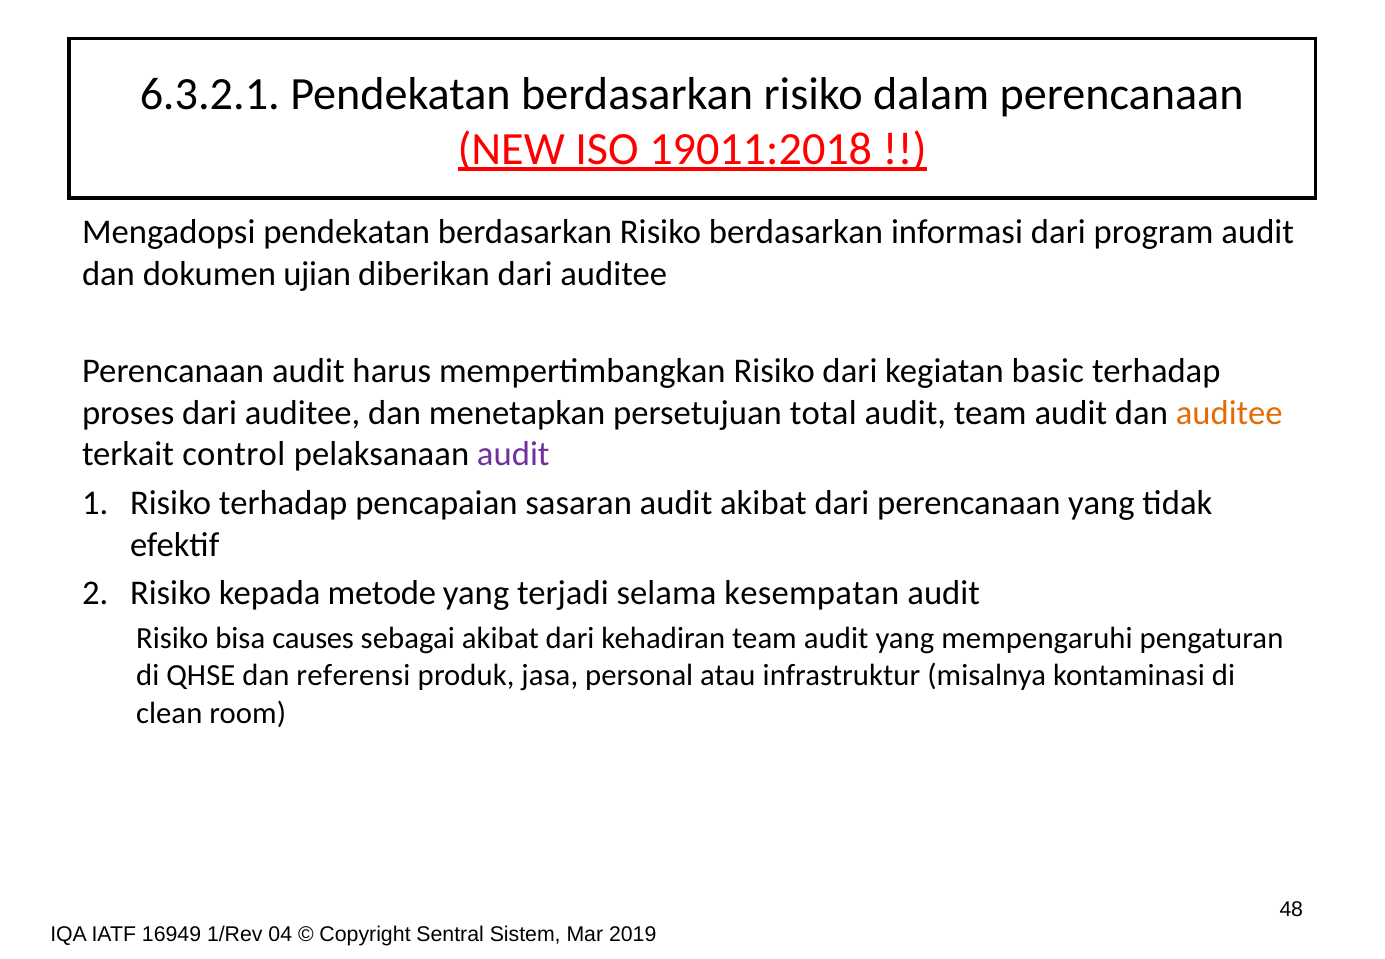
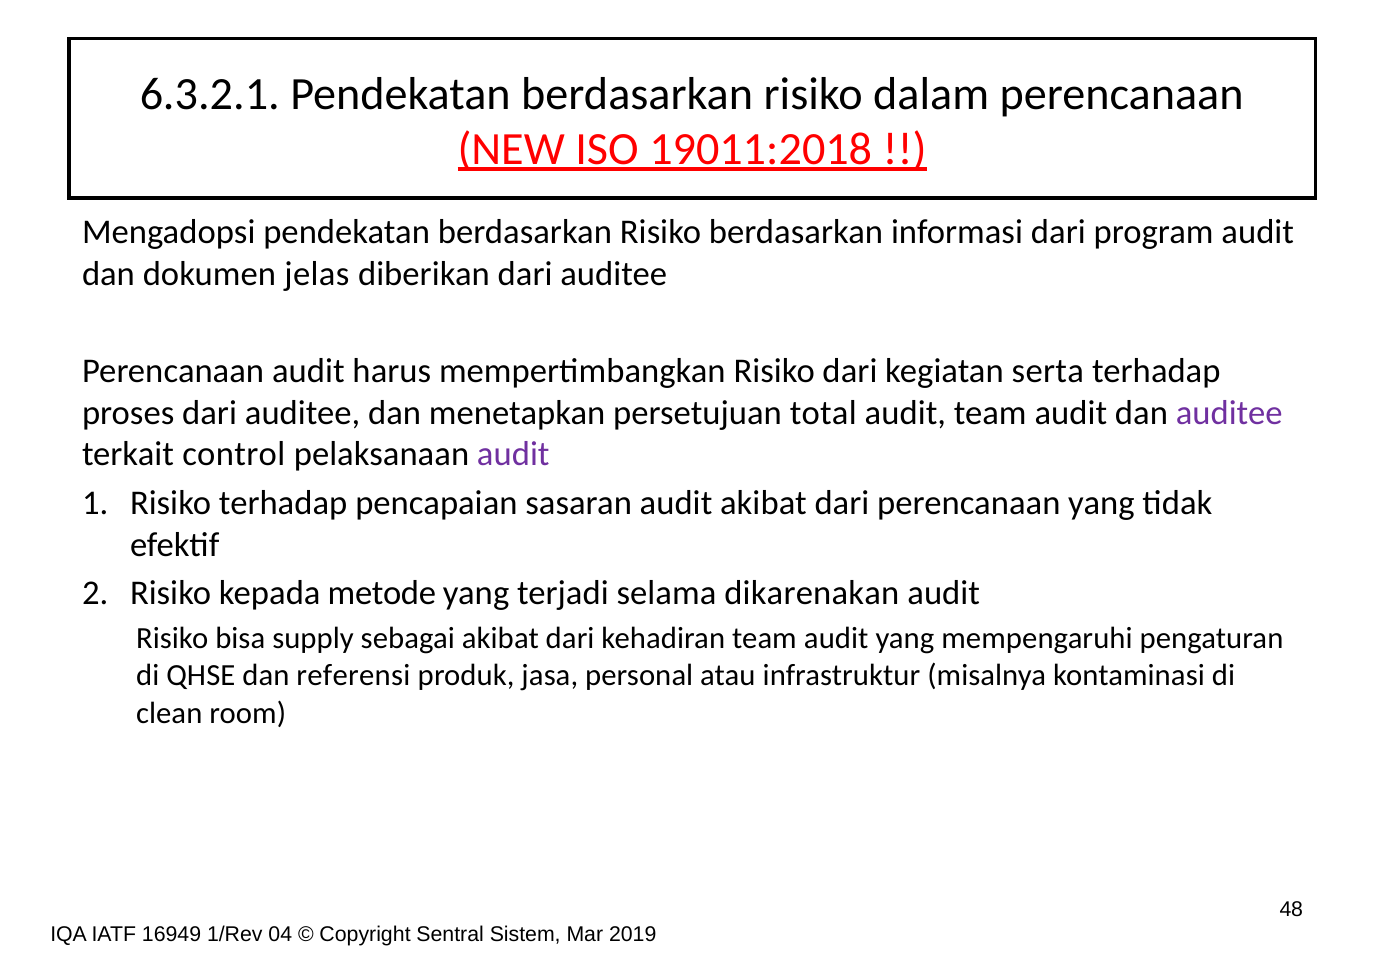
ujian: ujian -> jelas
basic: basic -> serta
auditee at (1229, 413) colour: orange -> purple
kesempatan: kesempatan -> dikarenakan
causes: causes -> supply
